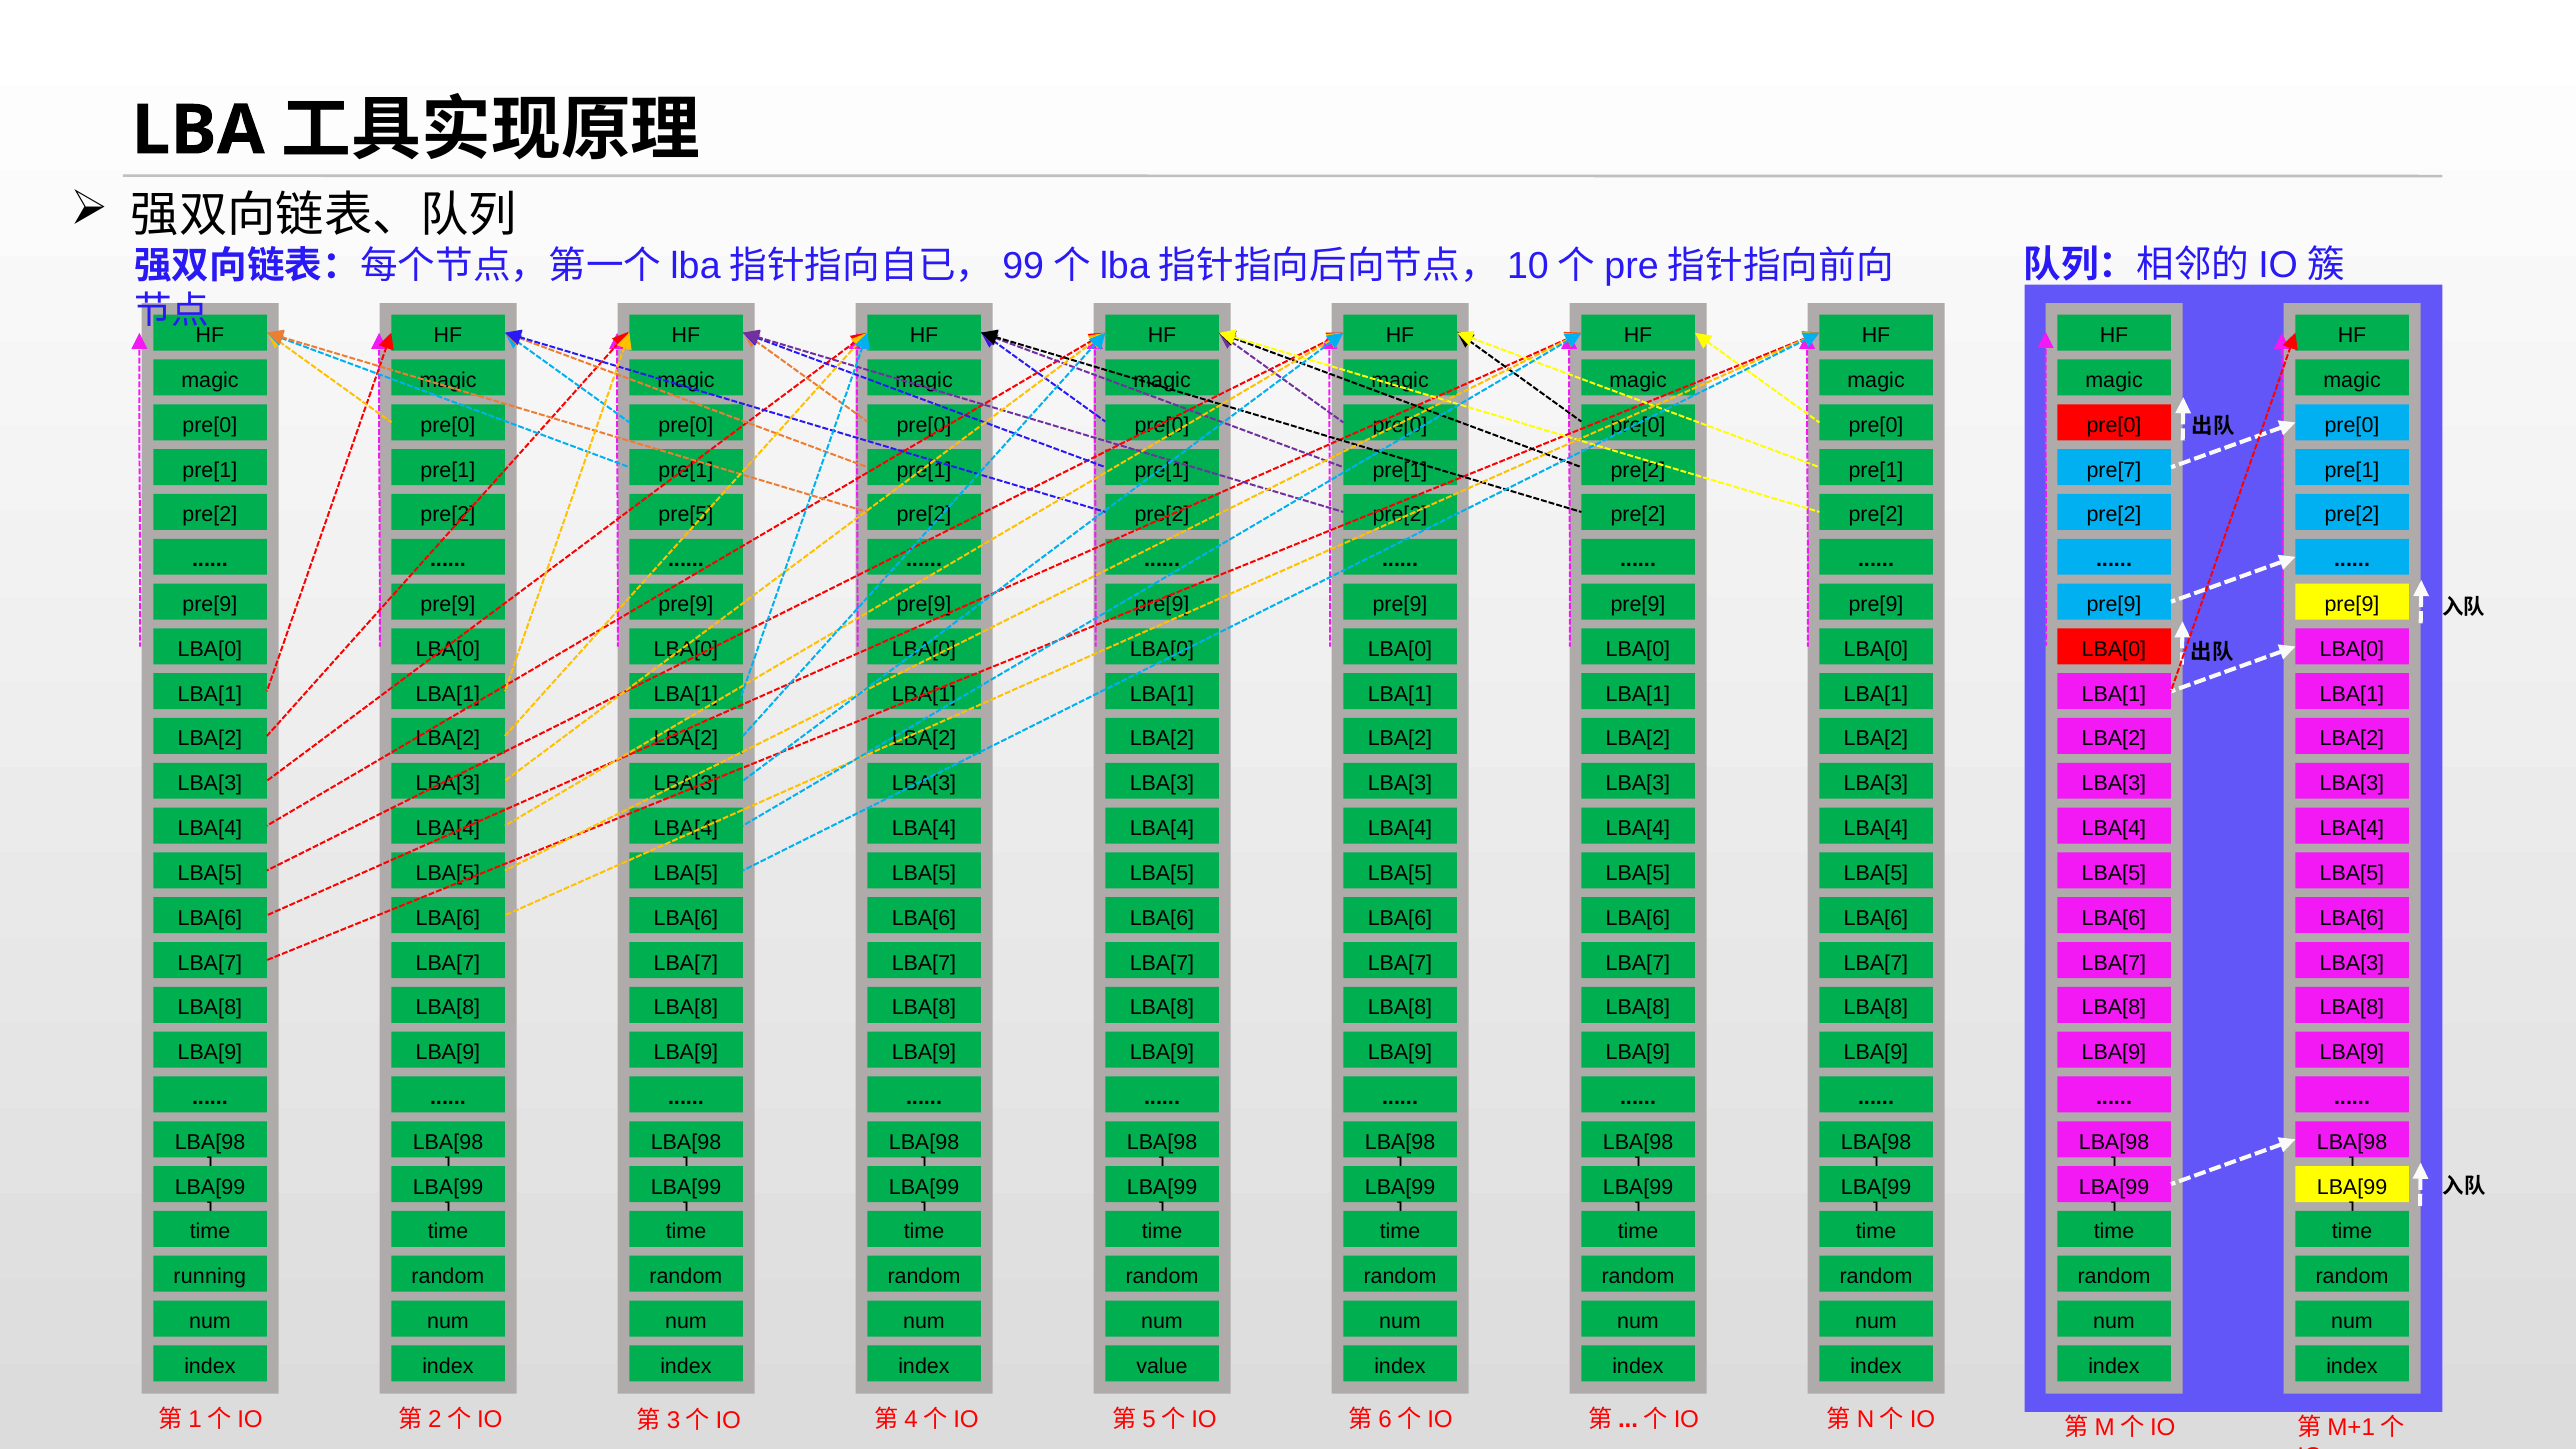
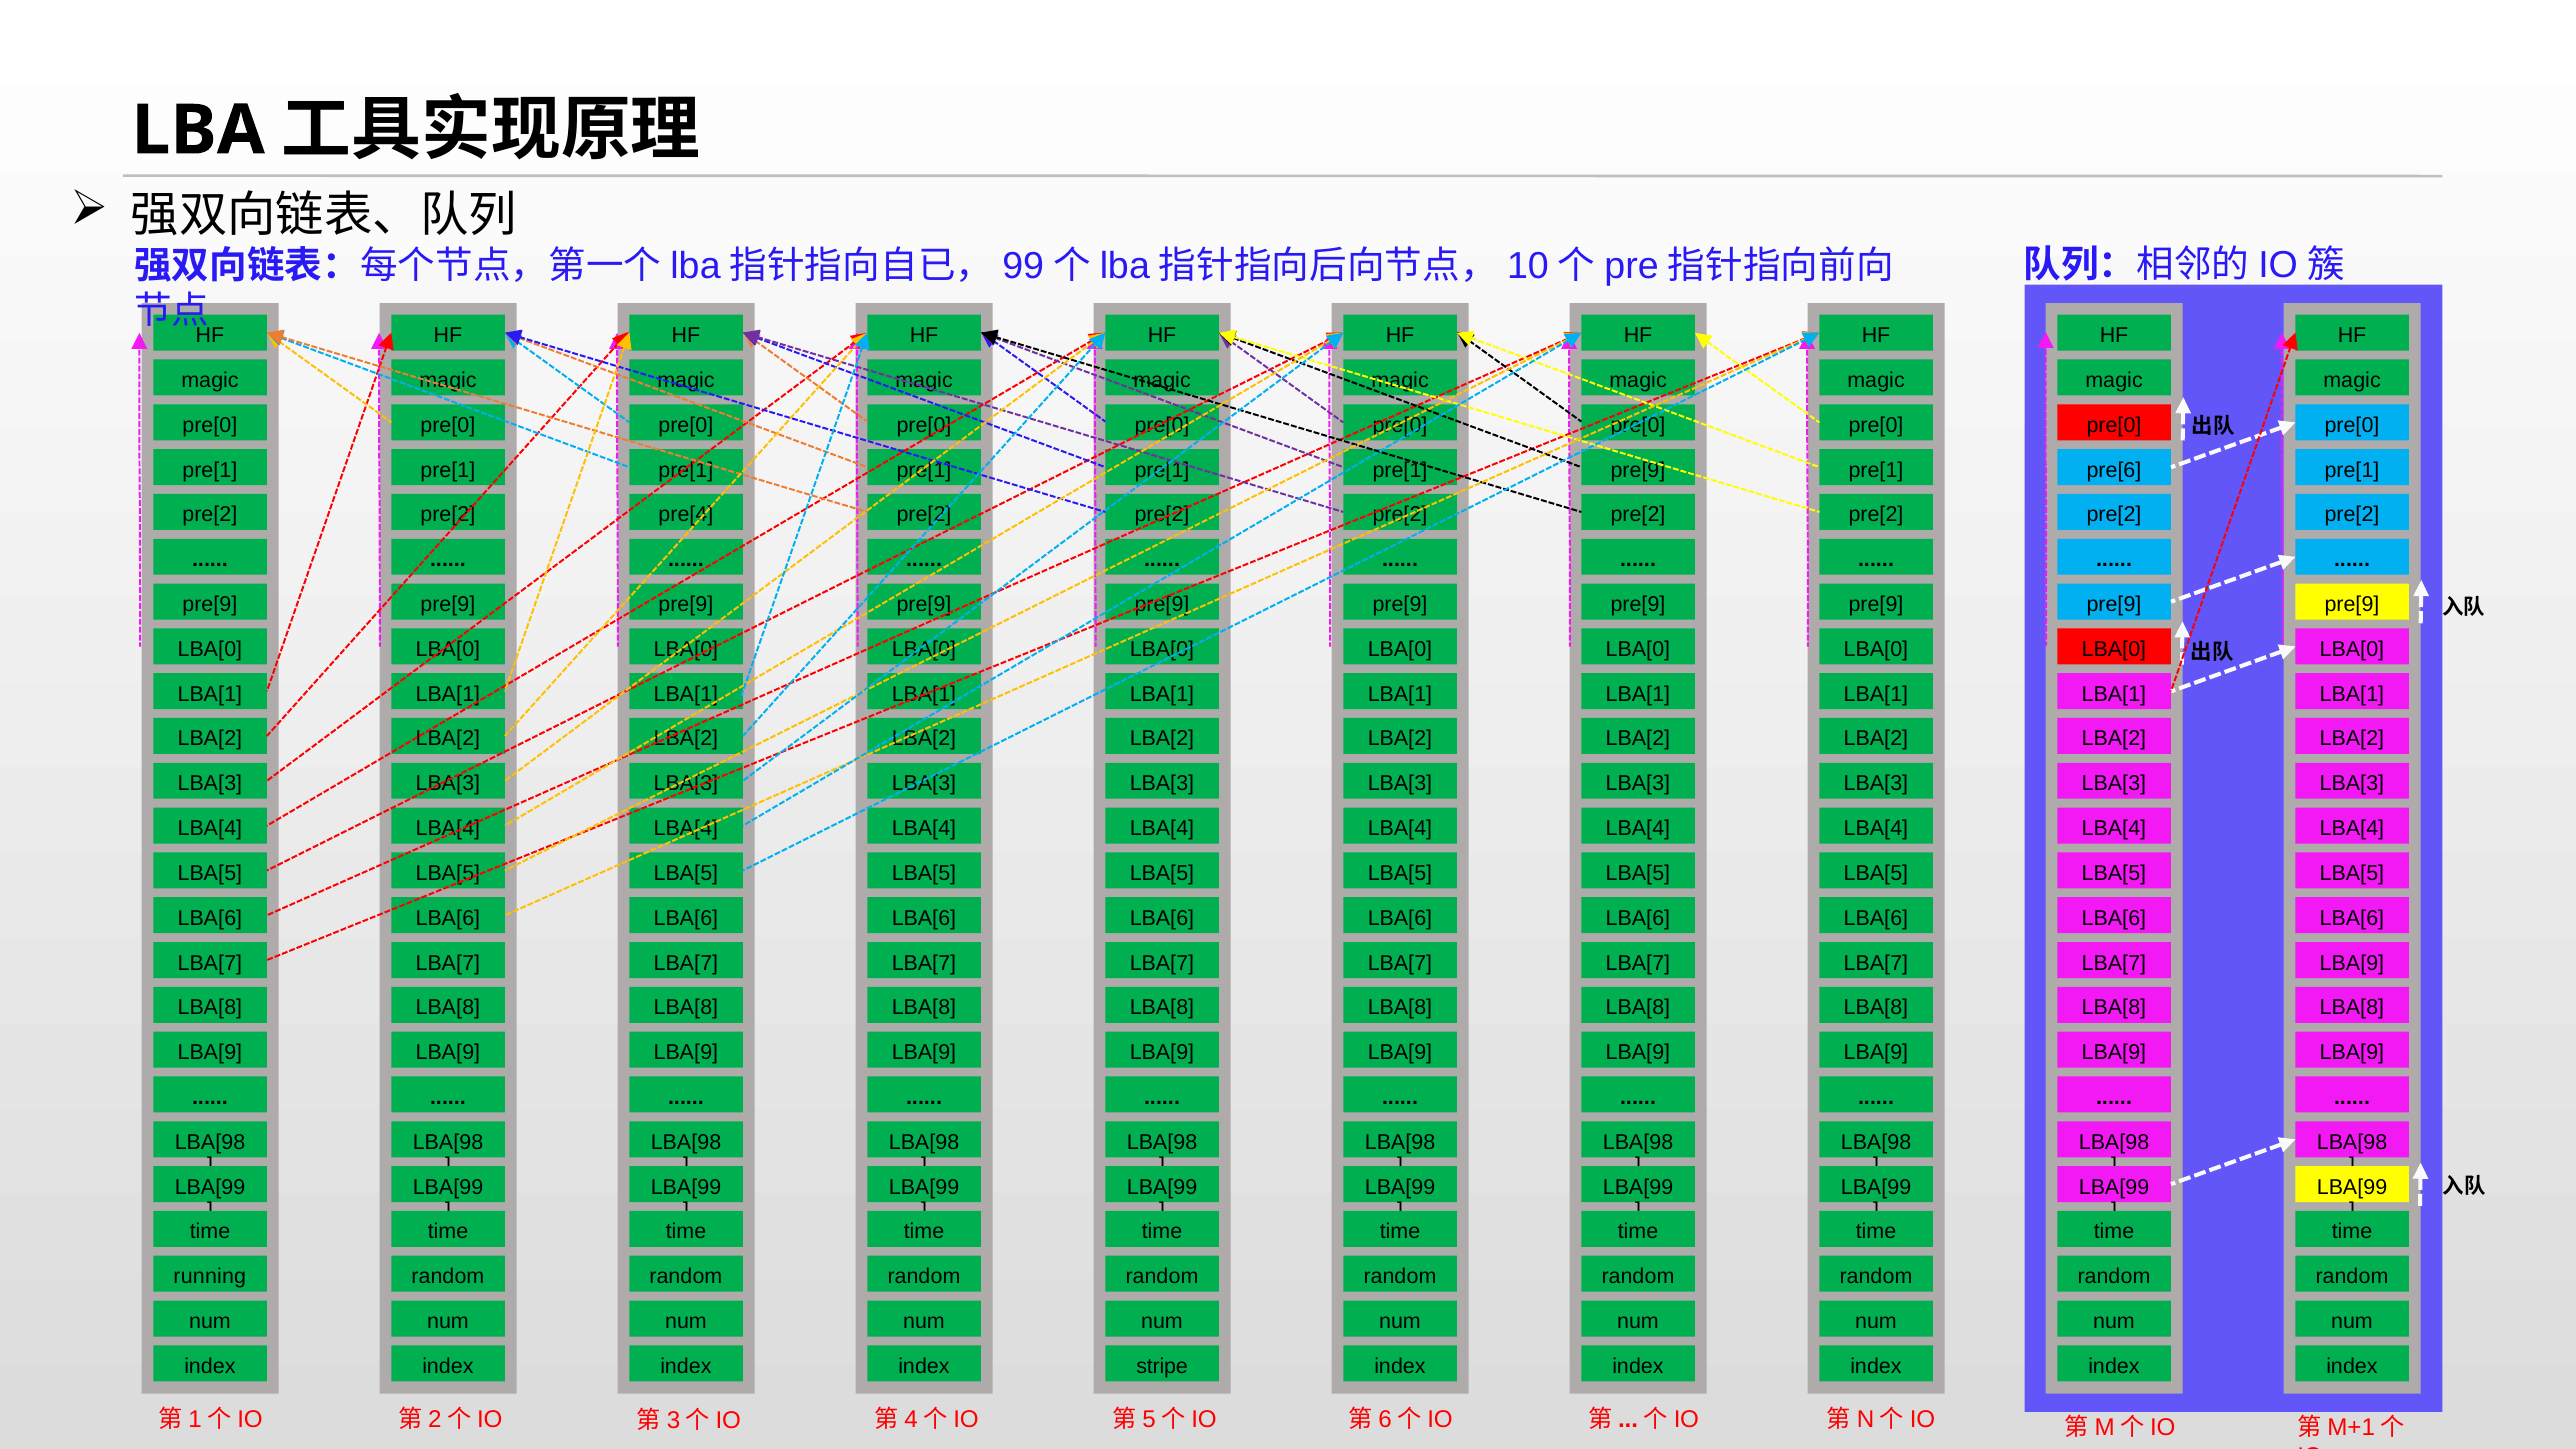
pre[2 at (1638, 470): pre[2 -> pre[9
pre[7: pre[7 -> pre[6
pre[5: pre[5 -> pre[4
LBA[3 at (2352, 963): LBA[3 -> LBA[9
value: value -> stripe
